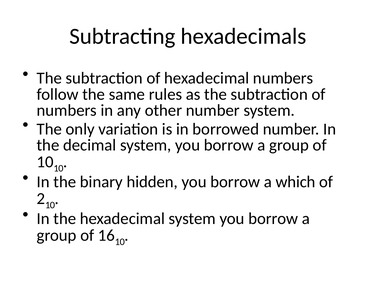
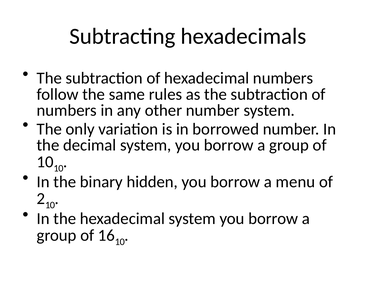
which: which -> menu
